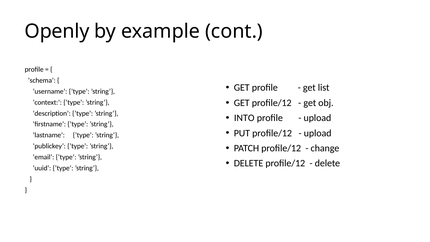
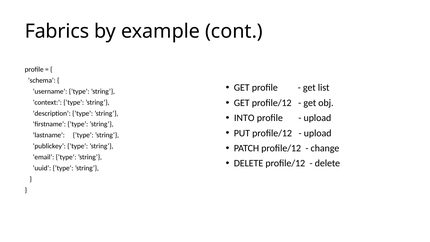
Openly: Openly -> Fabrics
